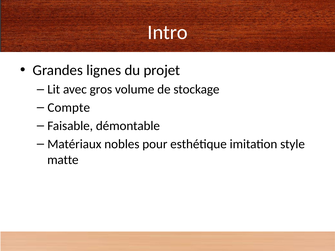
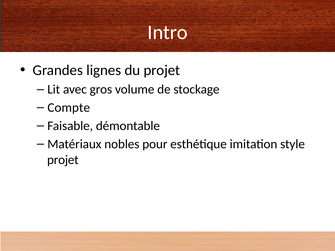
matte at (63, 160): matte -> projet
